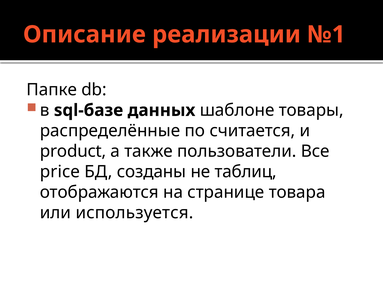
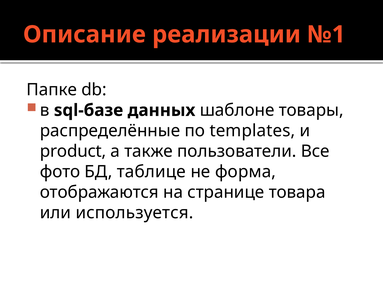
считается: считается -> templates
price: price -> фото
созданы: созданы -> таблице
таблиц: таблиц -> форма
